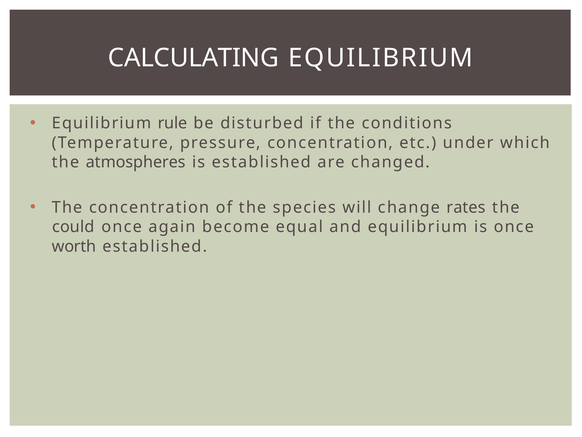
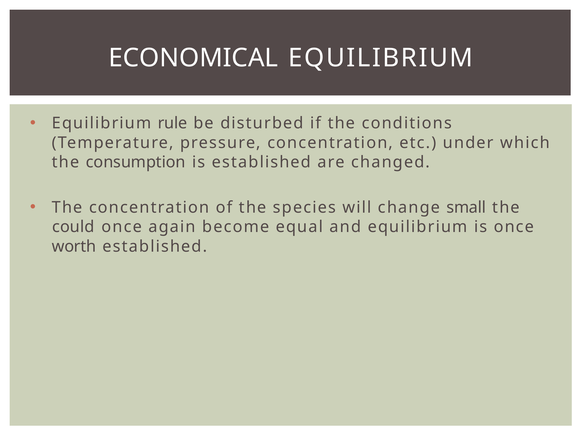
CALCULATING: CALCULATING -> ECONOMICAL
atmospheres: atmospheres -> consumption
rates: rates -> small
